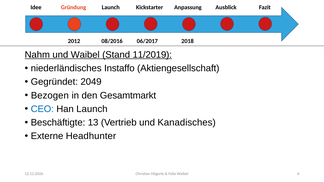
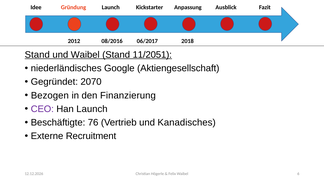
Nahm at (37, 55): Nahm -> Stand
11/2019: 11/2019 -> 11/2051
Instaffo: Instaffo -> Google
2049: 2049 -> 2070
Gesamtmarkt: Gesamtmarkt -> Finanzierung
CEO colour: blue -> purple
13: 13 -> 76
Headhunter: Headhunter -> Recruitment
